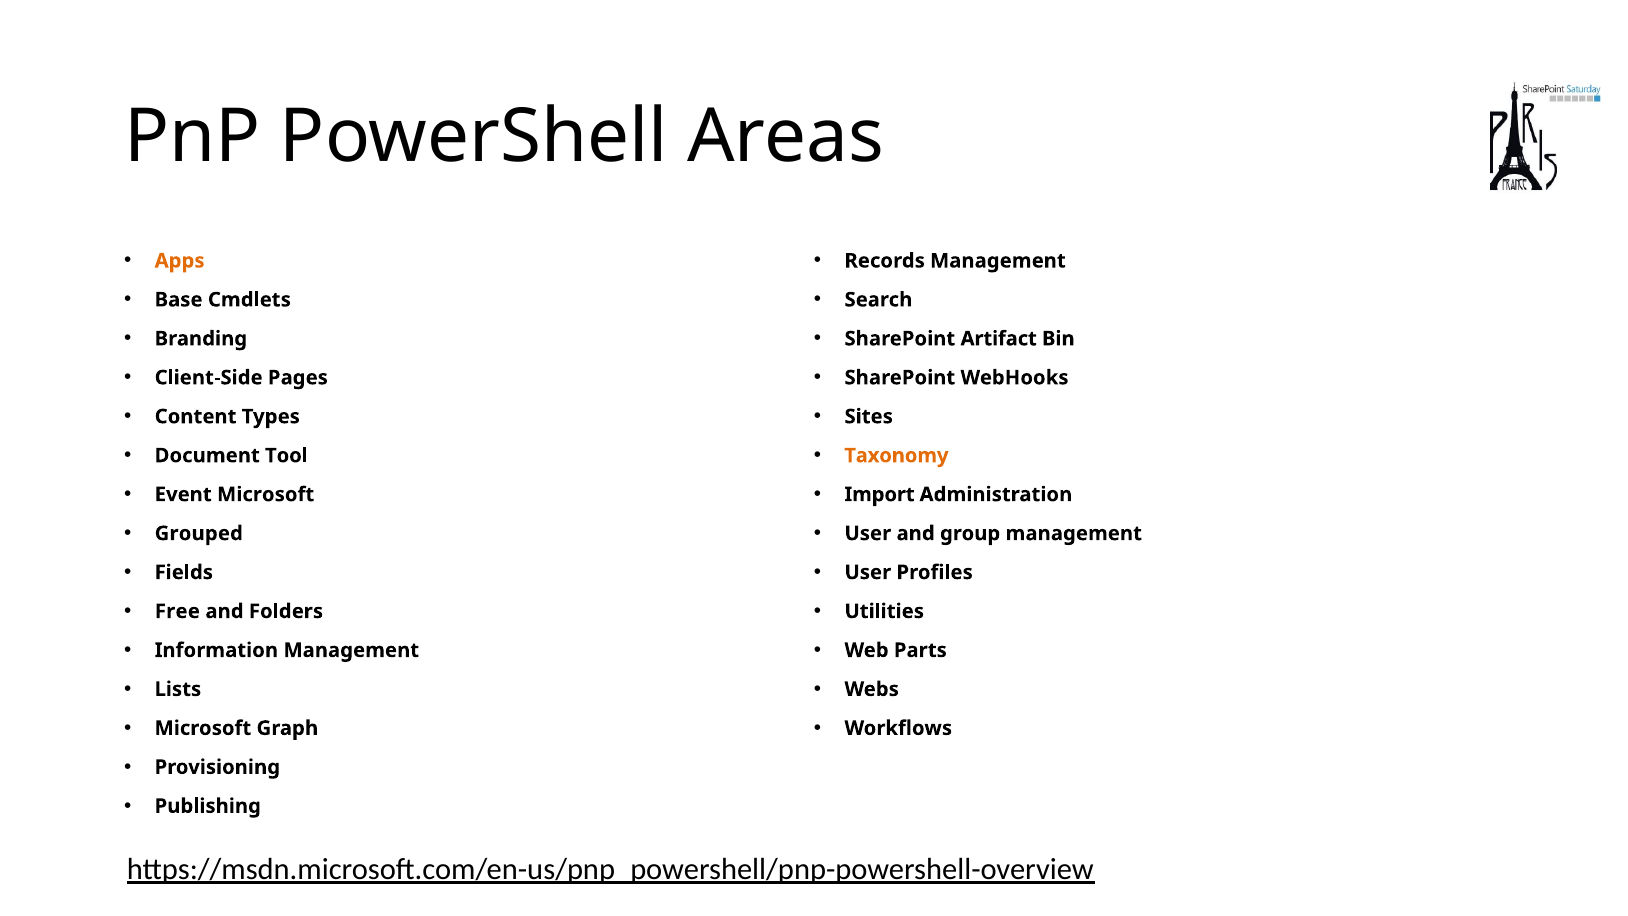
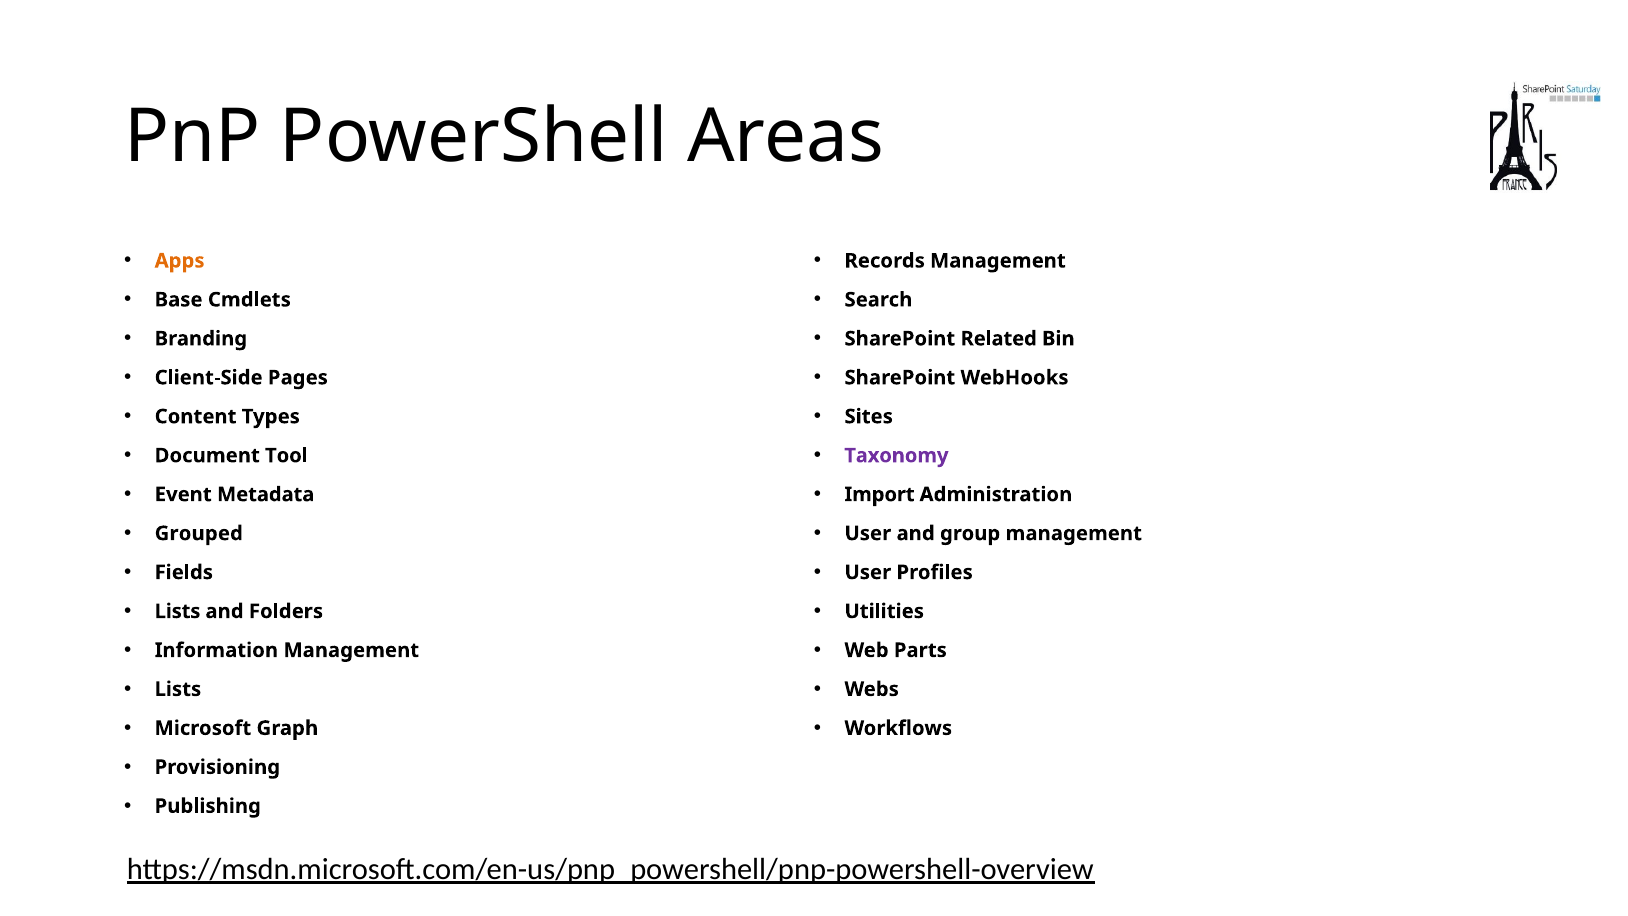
Artifact: Artifact -> Related
Taxonomy colour: orange -> purple
Event Microsoft: Microsoft -> Metadata
Free at (177, 611): Free -> Lists
